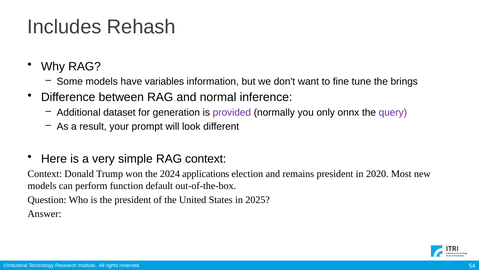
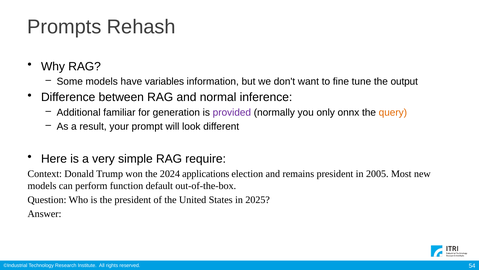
Includes: Includes -> Prompts
brings: brings -> output
dataset: dataset -> familiar
query colour: purple -> orange
RAG context: context -> require
2020: 2020 -> 2005
